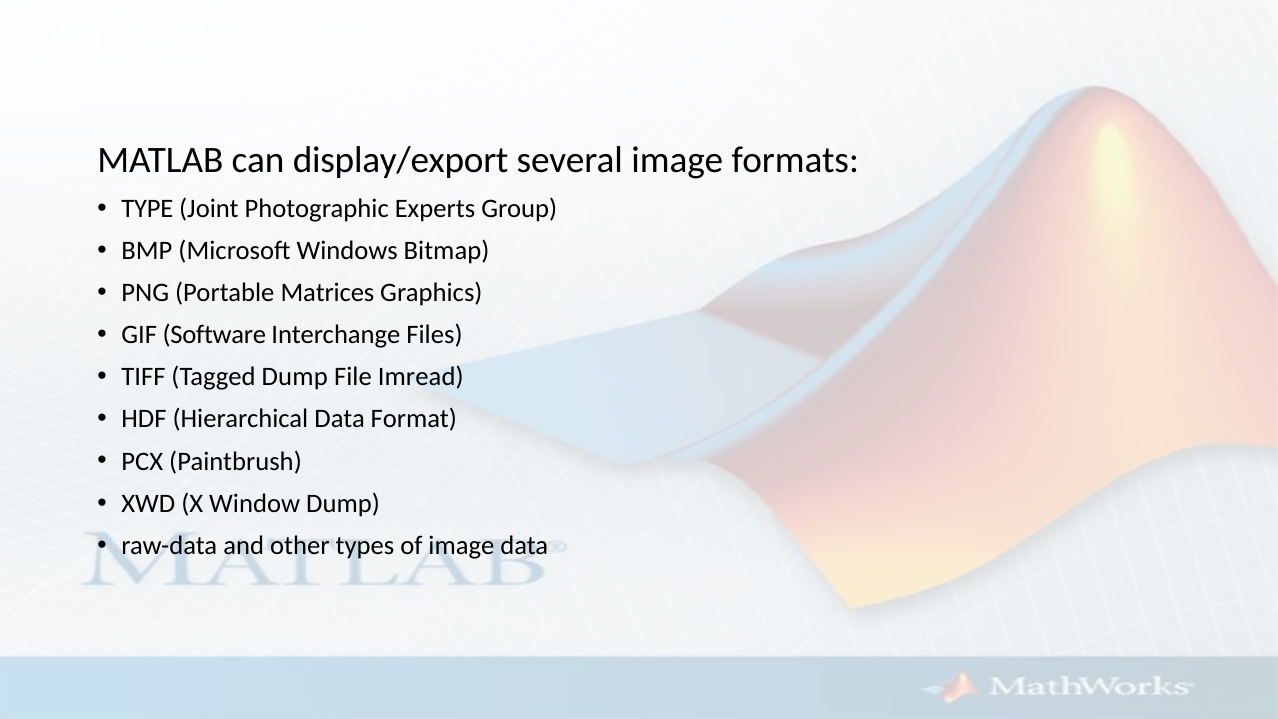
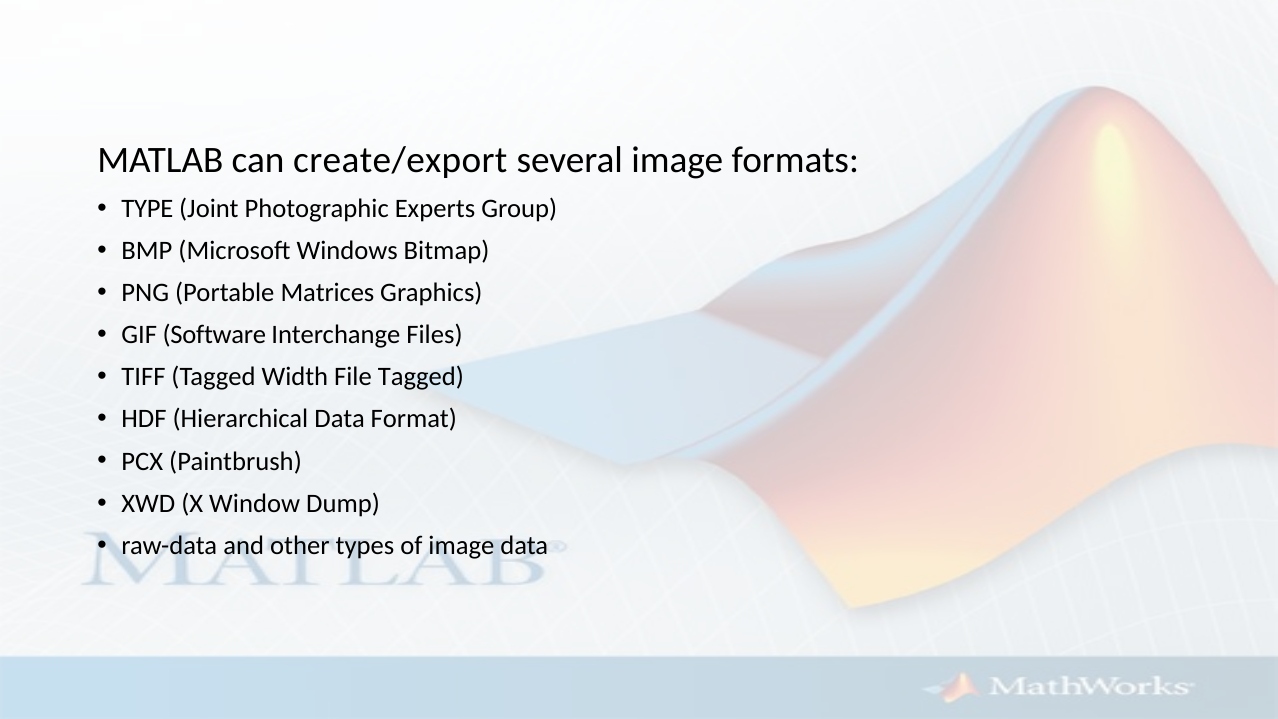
display/export: display/export -> create/export
Tagged Dump: Dump -> Width
File Imread: Imread -> Tagged
